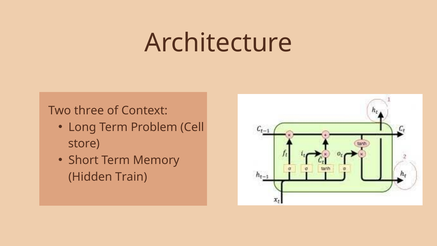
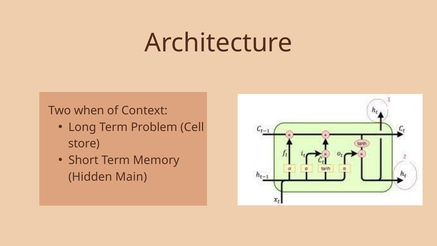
three: three -> when
Train: Train -> Main
